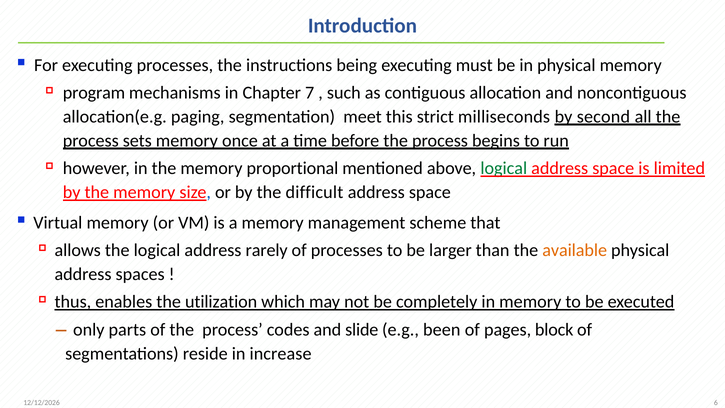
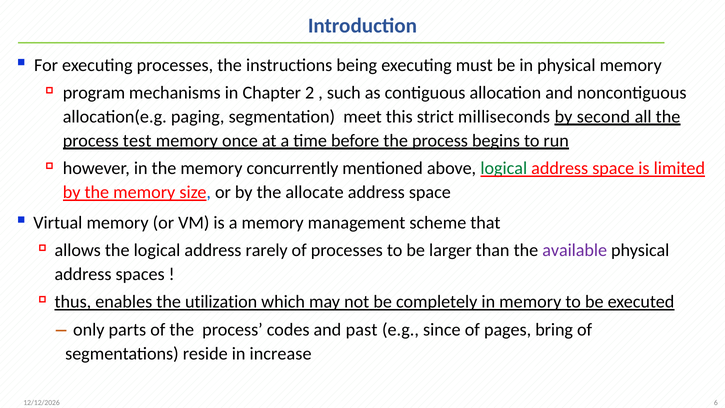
7: 7 -> 2
sets: sets -> test
proportional: proportional -> concurrently
difficult: difficult -> allocate
available colour: orange -> purple
slide: slide -> past
been: been -> since
block: block -> bring
